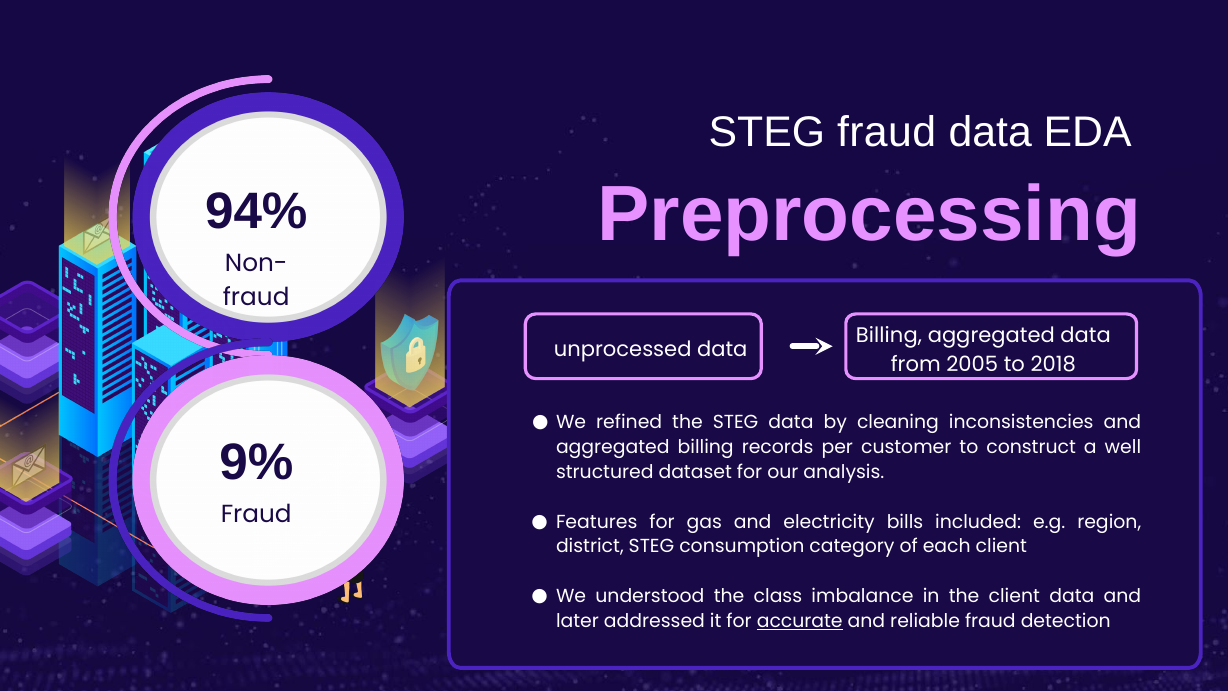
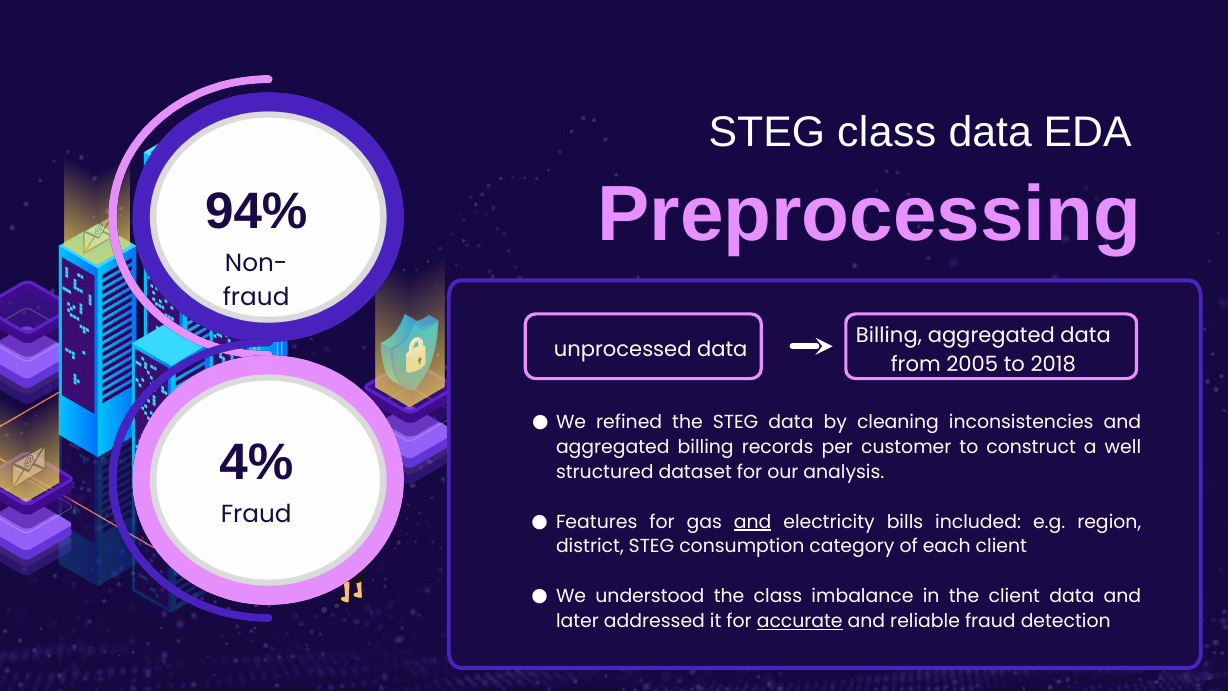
STEG fraud: fraud -> class
9%: 9% -> 4%
and at (753, 522) underline: none -> present
